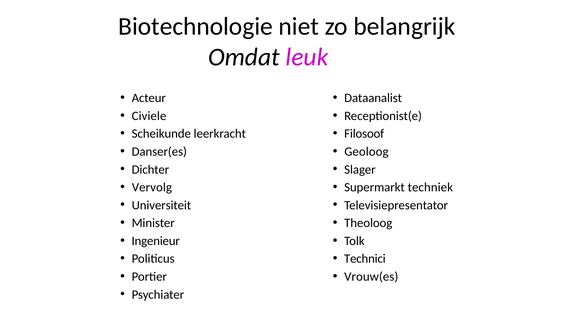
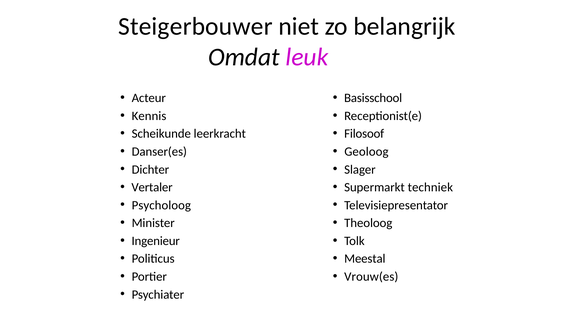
Biotechnologie: Biotechnologie -> Steigerbouwer
Dataanalist: Dataanalist -> Basisschool
Civiele: Civiele -> Kennis
Vervolg: Vervolg -> Vertaler
Universiteit: Universiteit -> Psycholoog
Technici: Technici -> Meestal
